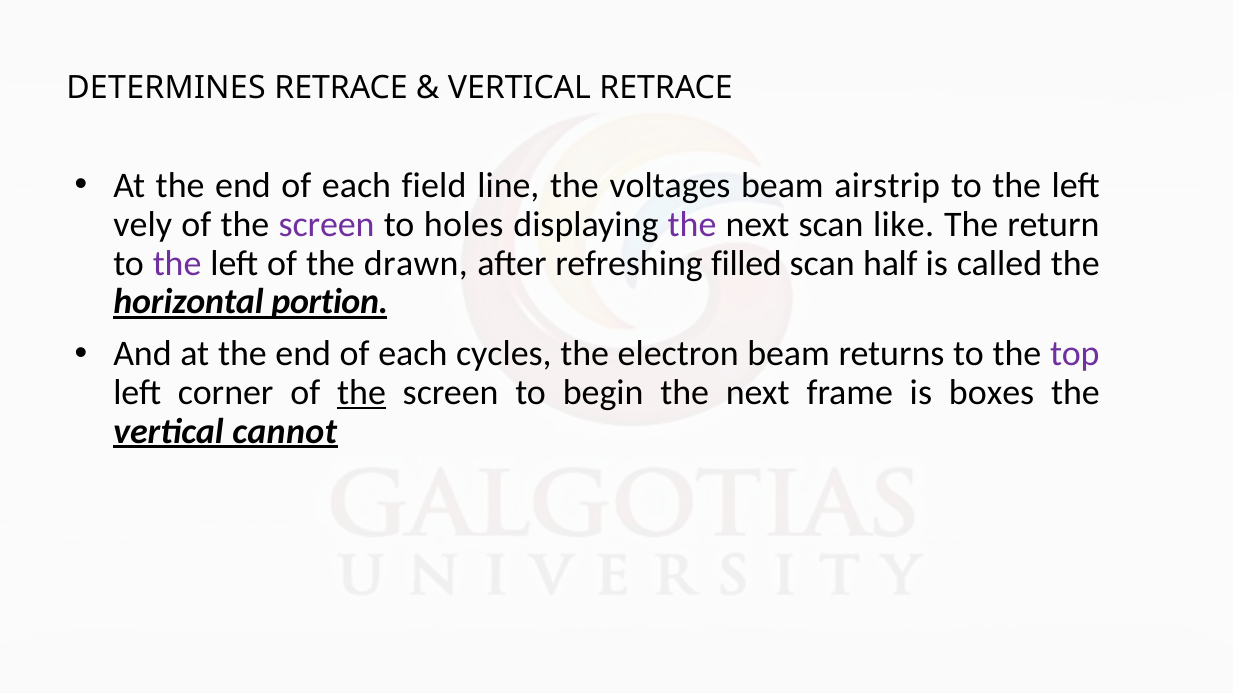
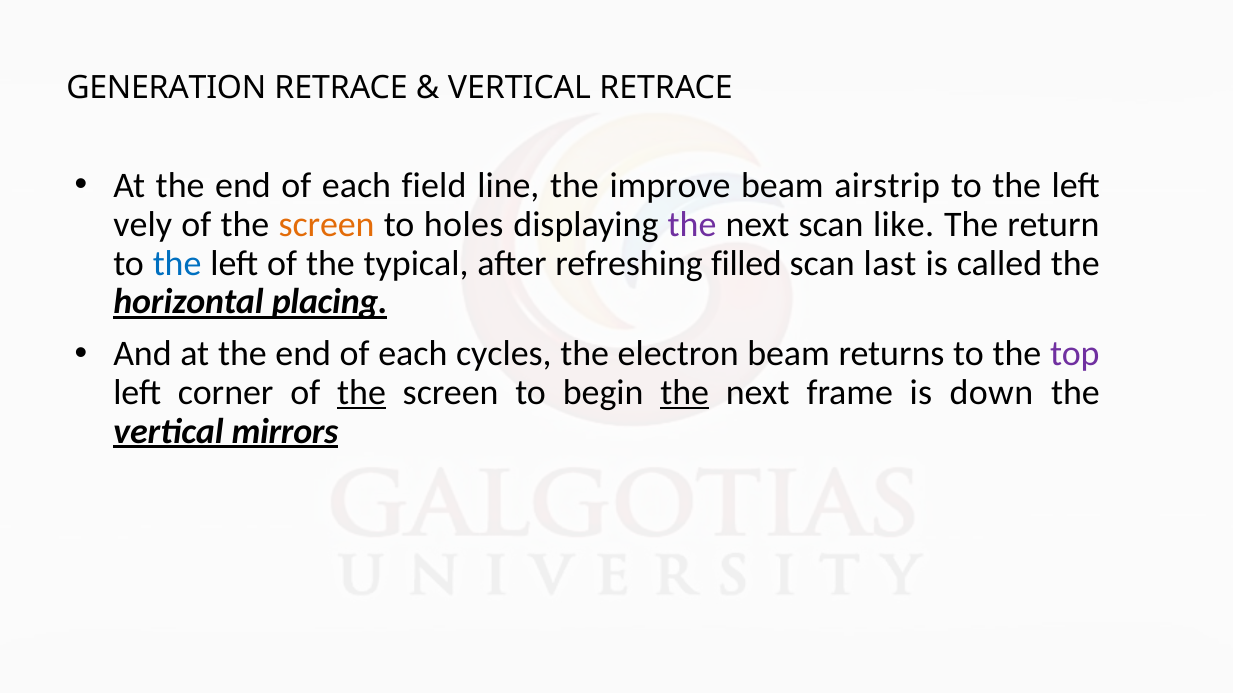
DETERMINES: DETERMINES -> GENERATION
voltages: voltages -> improve
screen at (327, 225) colour: purple -> orange
the at (177, 263) colour: purple -> blue
drawn: drawn -> typical
half: half -> last
portion: portion -> placing
the at (685, 393) underline: none -> present
boxes: boxes -> down
cannot: cannot -> mirrors
